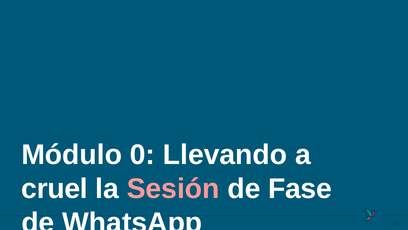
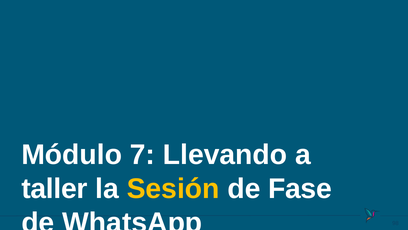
0: 0 -> 7
cruel: cruel -> taller
Sesión colour: pink -> yellow
